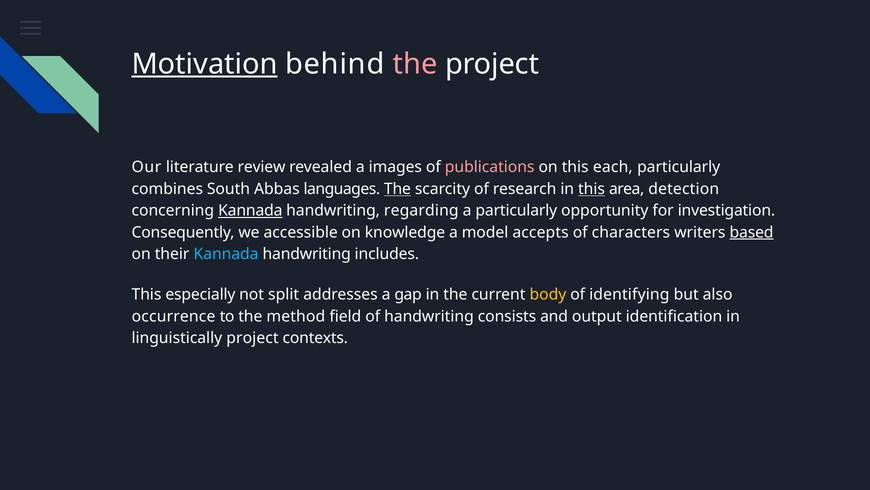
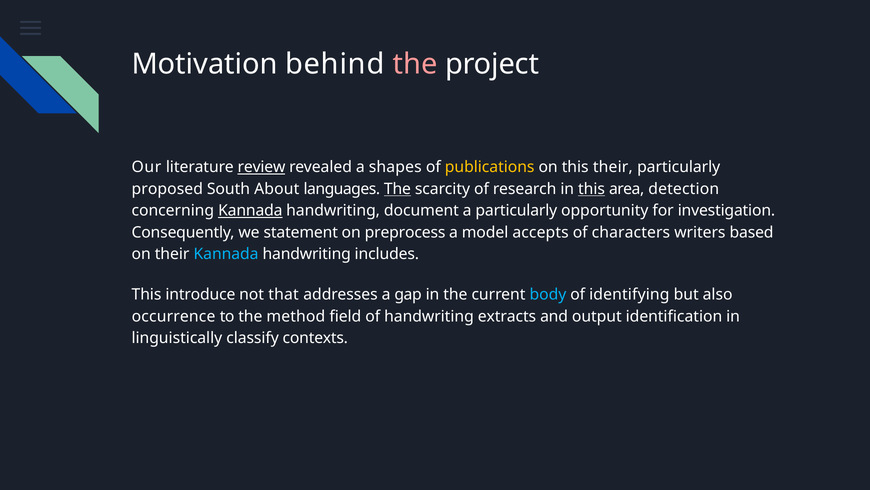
Motivation underline: present -> none
review underline: none -> present
images: images -> shapes
publications colour: pink -> yellow
this each: each -> their
combines: combines -> proposed
Abbas: Abbas -> About
regarding: regarding -> document
accessible: accessible -> statement
knowledge: knowledge -> preprocess
based underline: present -> none
especially: especially -> introduce
split: split -> that
body colour: yellow -> light blue
consists: consists -> extracts
linguistically project: project -> classify
